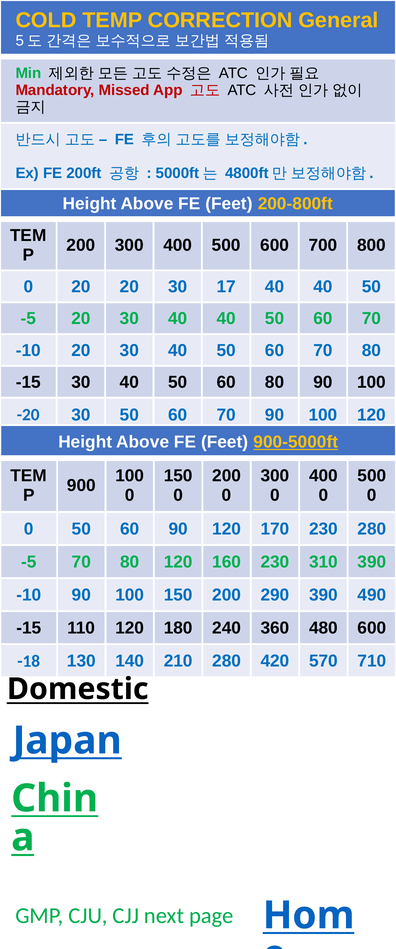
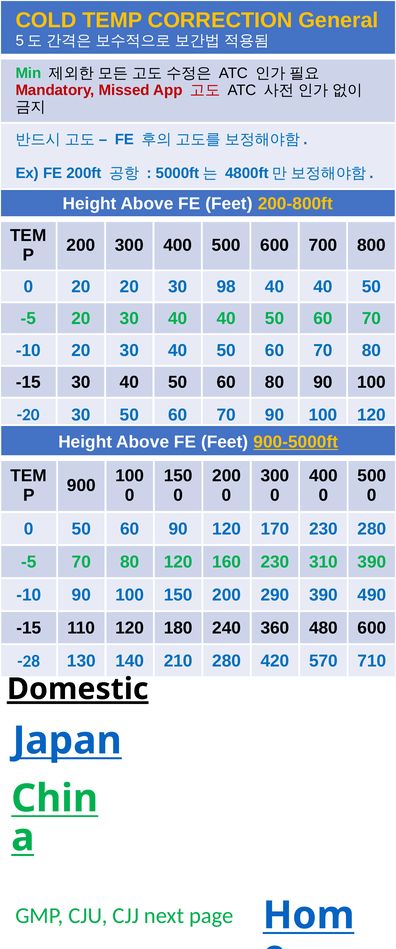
17: 17 -> 98
-18: -18 -> -28
Domestic underline: none -> present
